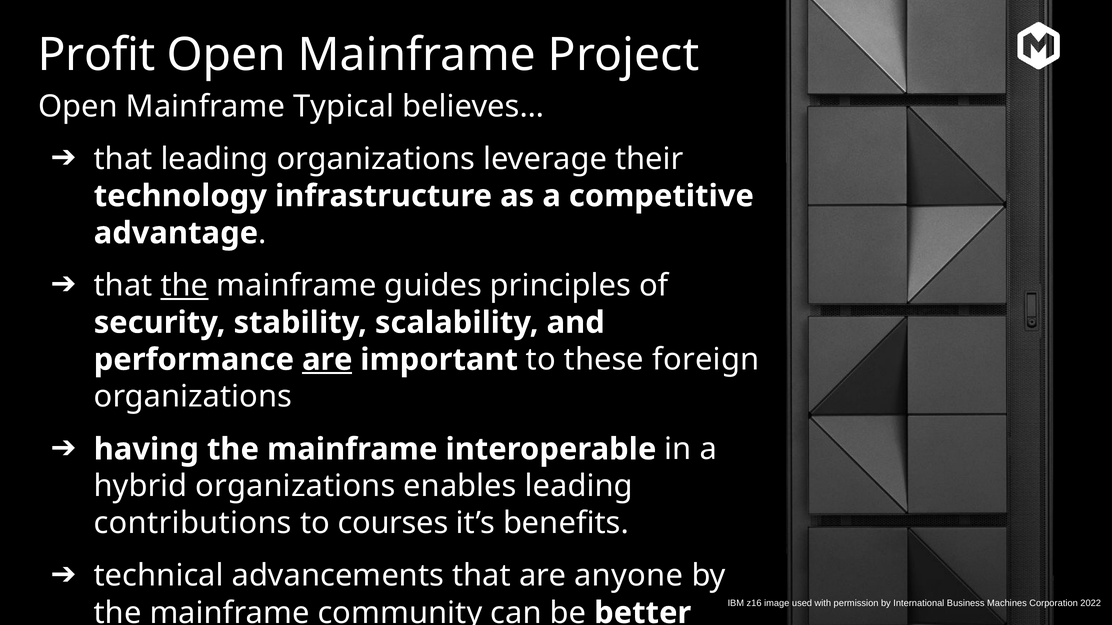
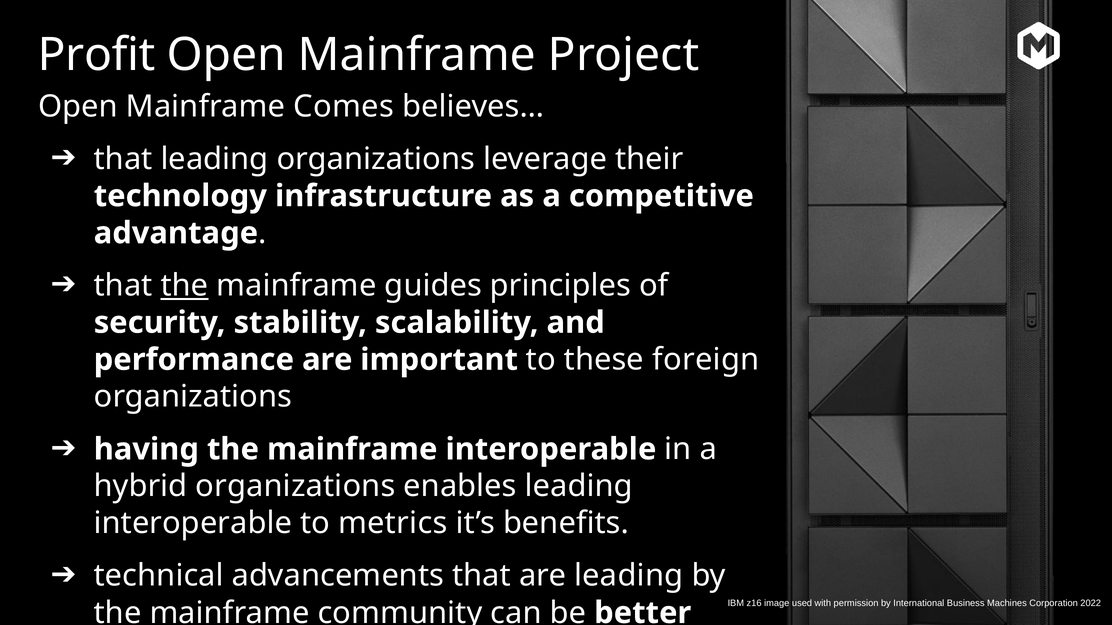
Typical: Typical -> Comes
are at (327, 360) underline: present -> none
contributions at (193, 524): contributions -> interoperable
courses: courses -> metrics
are anyone: anyone -> leading
